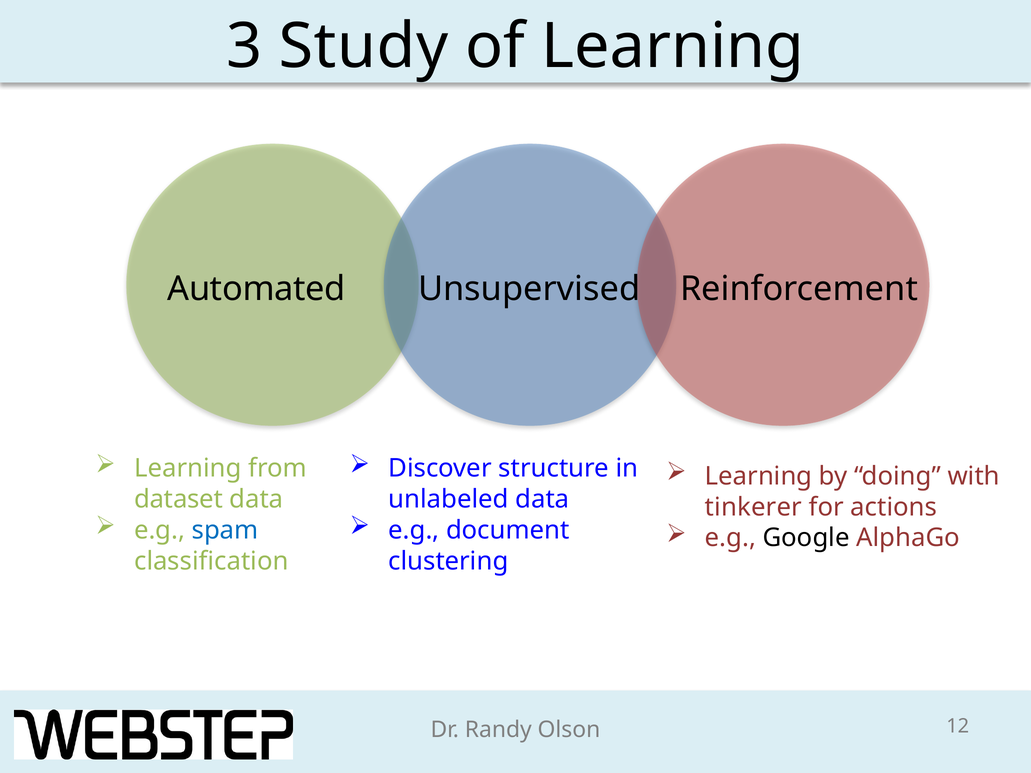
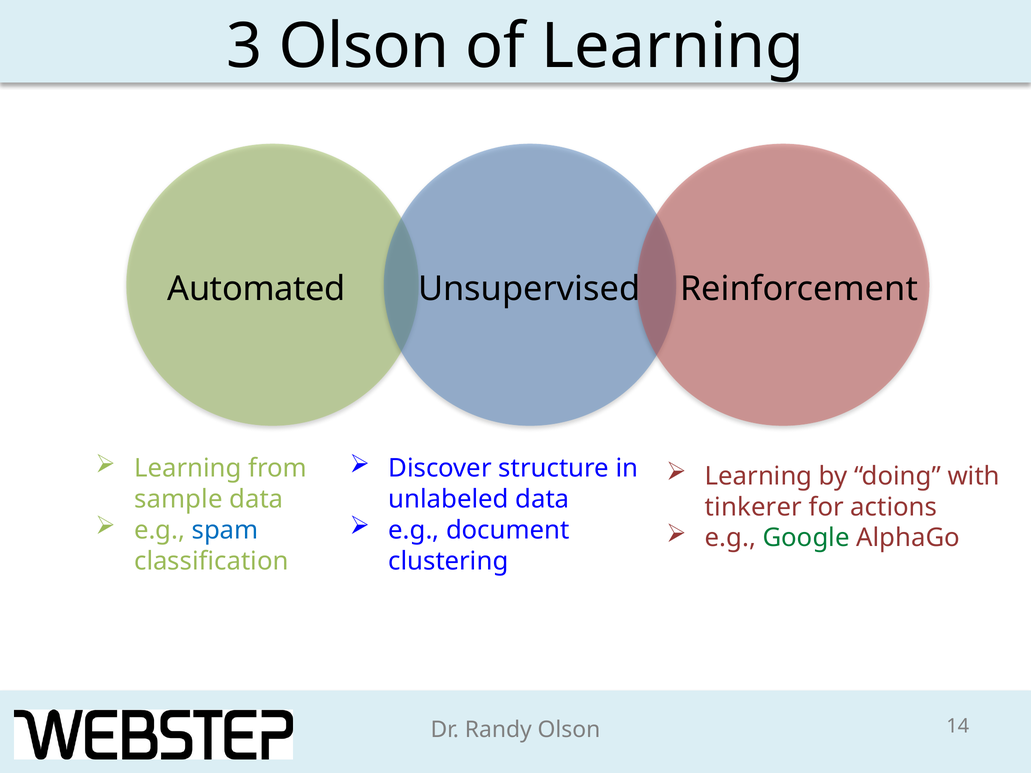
3 Study: Study -> Olson
dataset: dataset -> sample
Google colour: black -> green
12: 12 -> 14
